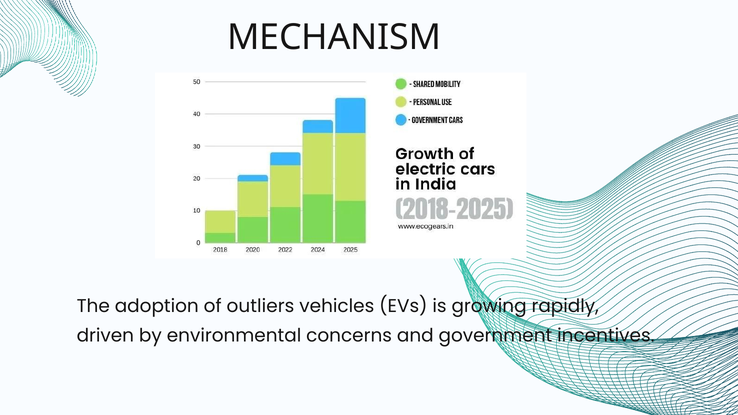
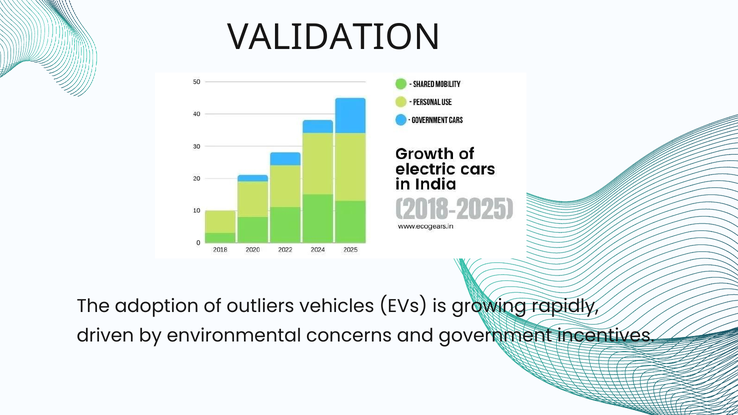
MECHANISM: MECHANISM -> VALIDATION
